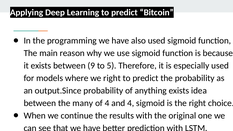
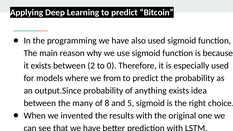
9: 9 -> 2
5: 5 -> 0
we right: right -> from
of 4: 4 -> 8
and 4: 4 -> 5
continue: continue -> invented
